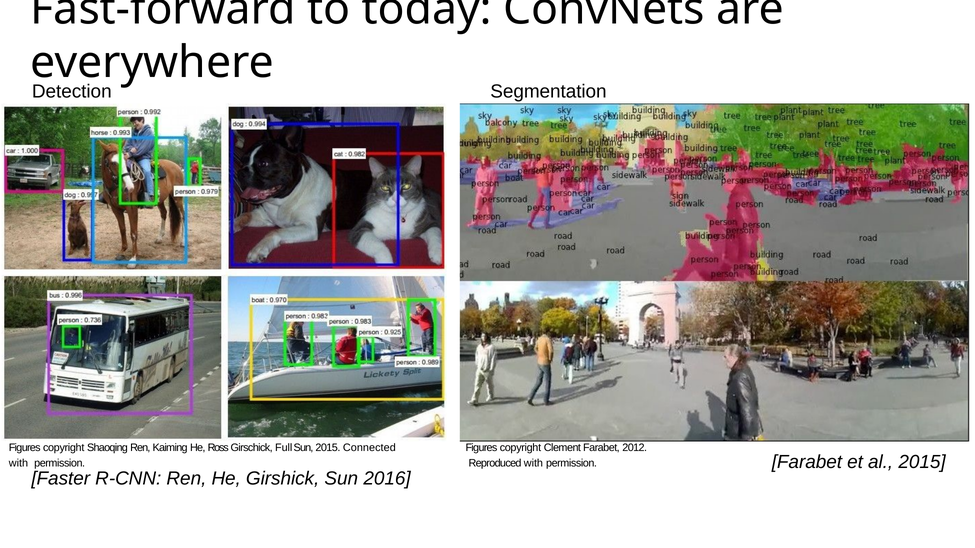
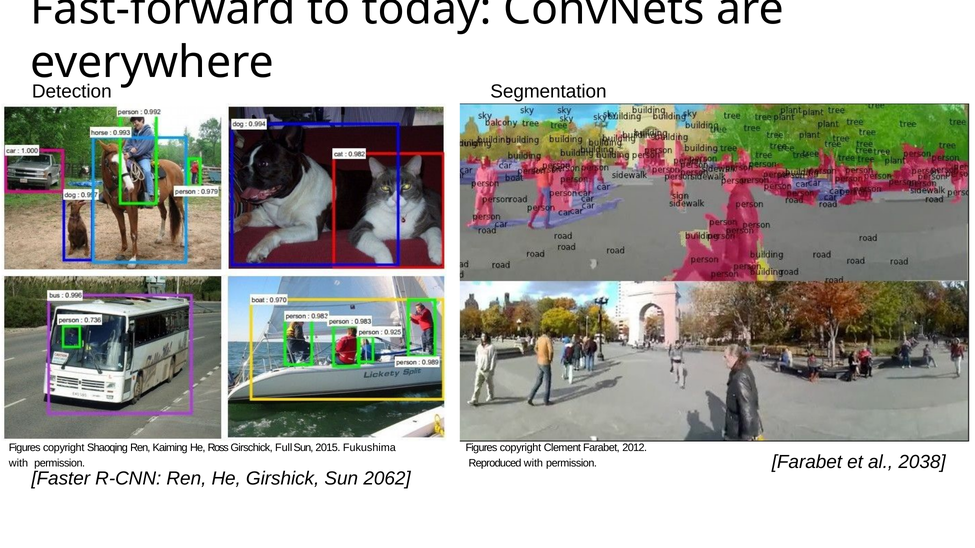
Connected: Connected -> Fukushima
al 2015: 2015 -> 2038
2016: 2016 -> 2062
